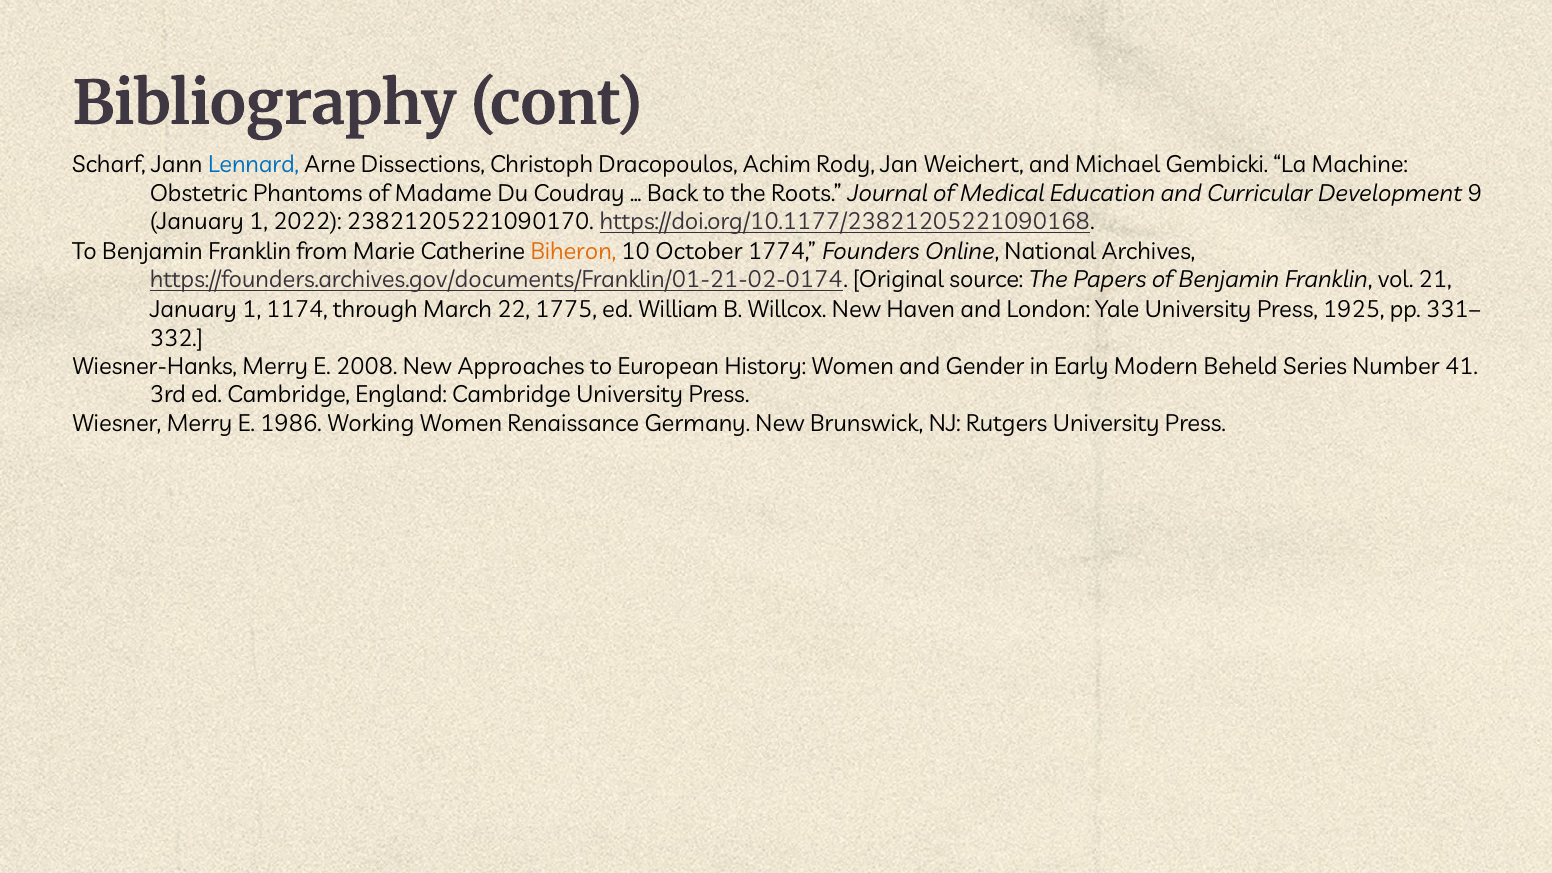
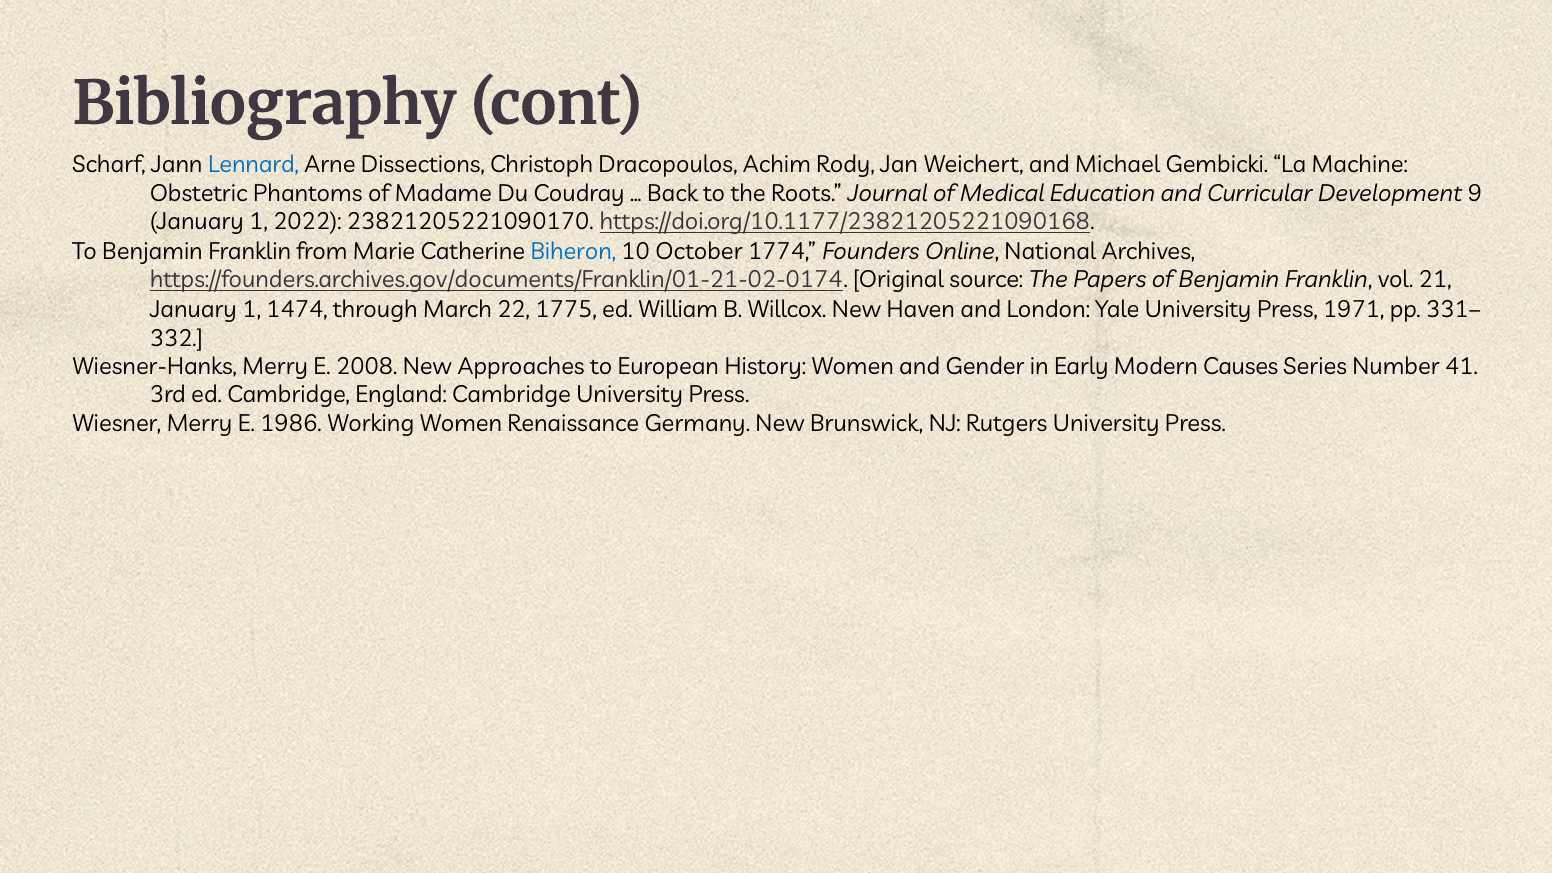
Biheron colour: orange -> blue
1174: 1174 -> 1474
1925: 1925 -> 1971
Beheld: Beheld -> Causes
